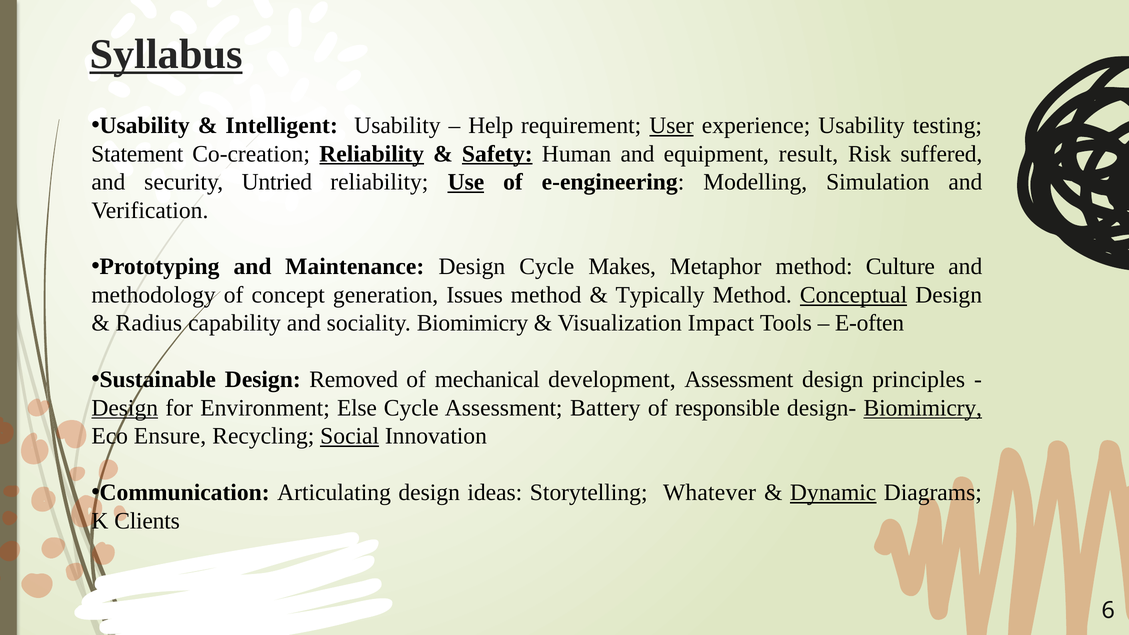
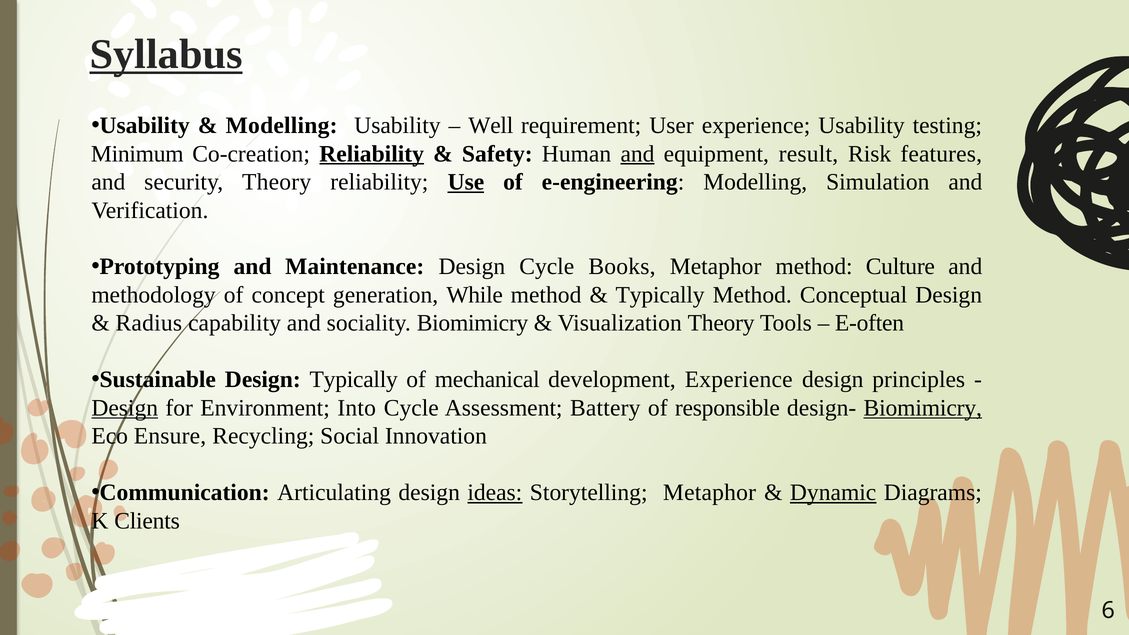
Intelligent at (282, 126): Intelligent -> Modelling
Help: Help -> Well
User underline: present -> none
Statement: Statement -> Minimum
Safety underline: present -> none
and at (637, 154) underline: none -> present
suffered: suffered -> features
security Untried: Untried -> Theory
Makes: Makes -> Books
Issues: Issues -> While
Conceptual underline: present -> none
Visualization Impact: Impact -> Theory
Design Removed: Removed -> Typically
development Assessment: Assessment -> Experience
Else: Else -> Into
Social underline: present -> none
ideas underline: none -> present
Storytelling Whatever: Whatever -> Metaphor
